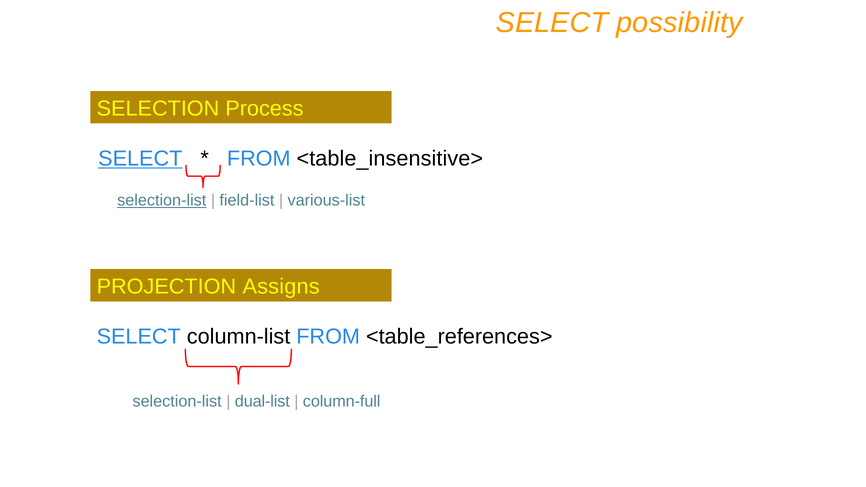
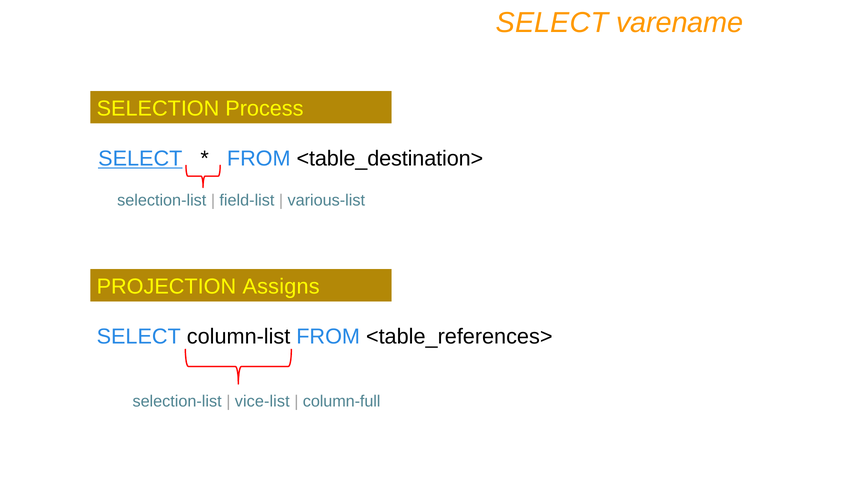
possibility: possibility -> varename
<table_insensitive>: <table_insensitive> -> <table_destination>
selection-list at (162, 201) underline: present -> none
dual-list: dual-list -> vice-list
